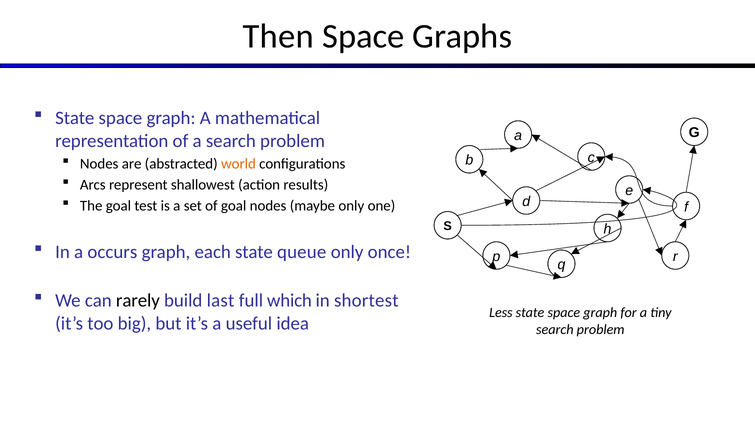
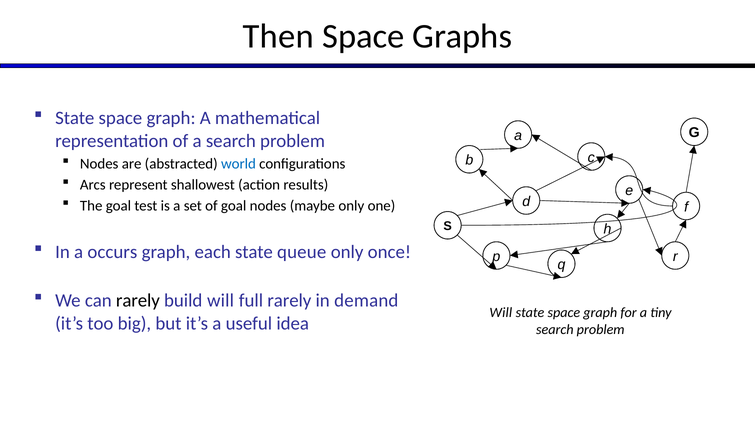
world colour: orange -> blue
build last: last -> will
full which: which -> rarely
shortest: shortest -> demand
Less at (501, 312): Less -> Will
